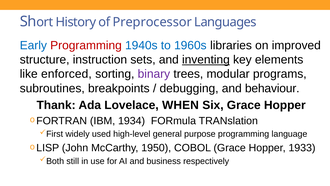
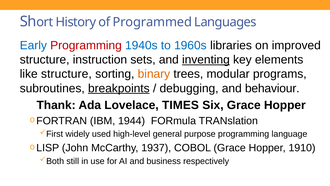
Preprocessor: Preprocessor -> Programmed
like enforced: enforced -> structure
binary colour: purple -> orange
breakpoints underline: none -> present
WHEN: WHEN -> TIMES
1934: 1934 -> 1944
1950: 1950 -> 1937
1933: 1933 -> 1910
